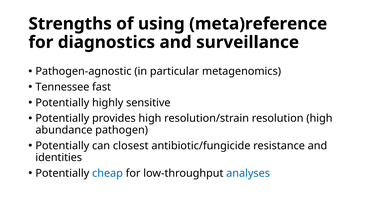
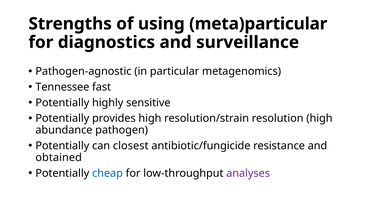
meta)reference: meta)reference -> meta)particular
identities: identities -> obtained
analyses colour: blue -> purple
